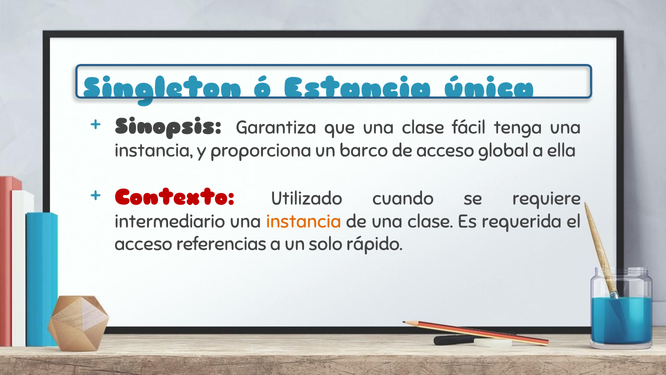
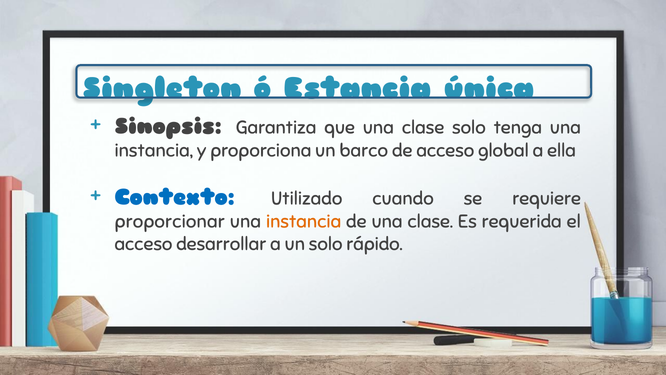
clase fácil: fácil -> solo
Contexto colour: red -> blue
intermediario: intermediario -> proporcionar
referencias: referencias -> desarrollar
